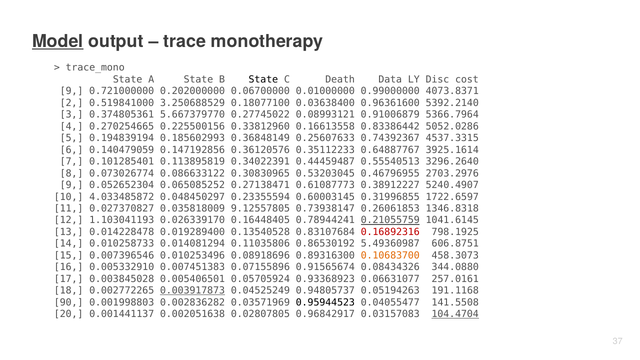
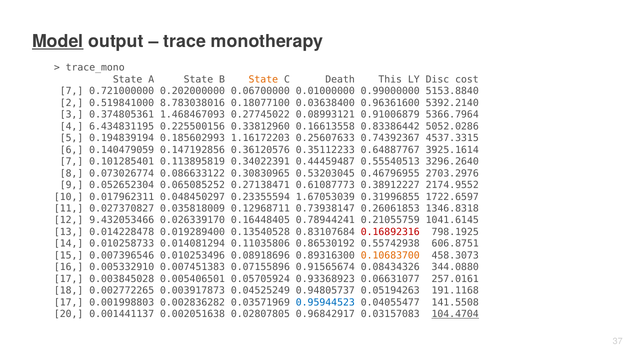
State at (263, 79) colour: black -> orange
Data: Data -> This
9 at (72, 91): 9 -> 7
4073.8371: 4073.8371 -> 5153.8840
3.250688529: 3.250688529 -> 8.783038016
5.667379770: 5.667379770 -> 1.468467093
0.270254665: 0.270254665 -> 6.434831195
0.36848149: 0.36848149 -> 1.16172203
5240.4907: 5240.4907 -> 2174.9552
4.033485872: 4.033485872 -> 0.017962311
0.60003145: 0.60003145 -> 1.67053039
9.12557805: 9.12557805 -> 0.12968711
1.103041193: 1.103041193 -> 9.432053466
0.21055759 underline: present -> none
5.49360987: 5.49360987 -> 0.55742938
0.003917873 underline: present -> none
90 at (69, 302): 90 -> 17
0.95944523 colour: black -> blue
